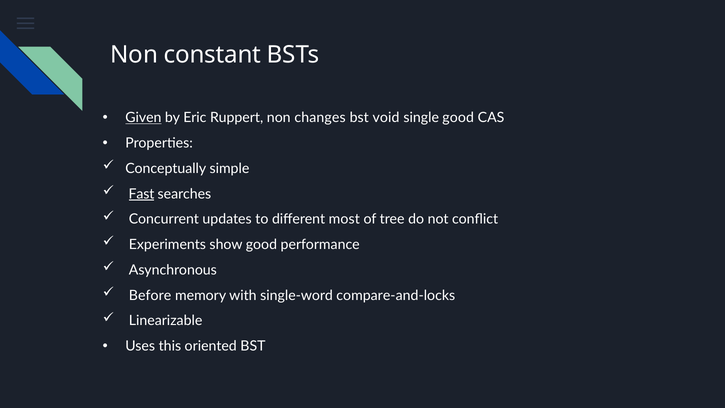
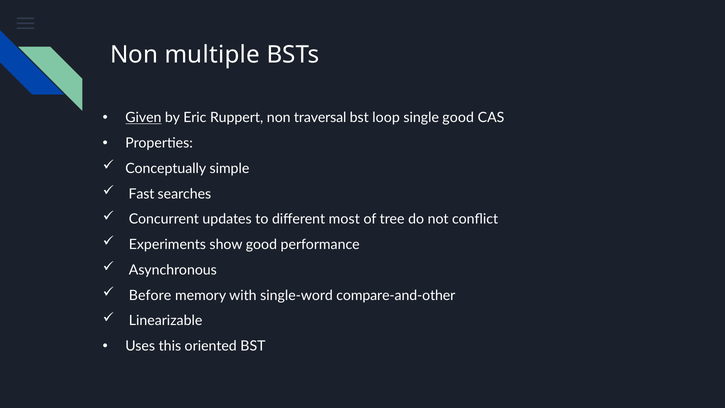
constant: constant -> multiple
changes: changes -> traversal
void: void -> loop
Fast underline: present -> none
compare-and-locks: compare-and-locks -> compare-and-other
